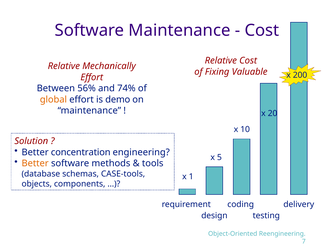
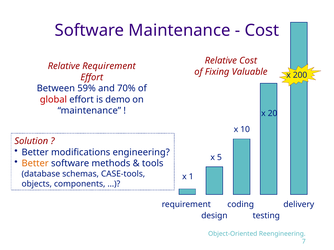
Relative Mechanically: Mechanically -> Requirement
56%: 56% -> 59%
74%: 74% -> 70%
global colour: orange -> red
concentration: concentration -> modifications
